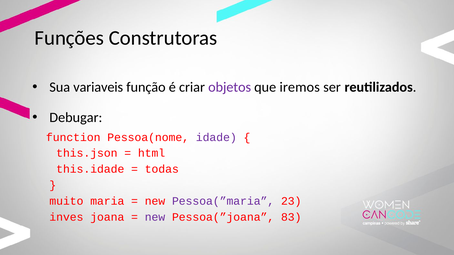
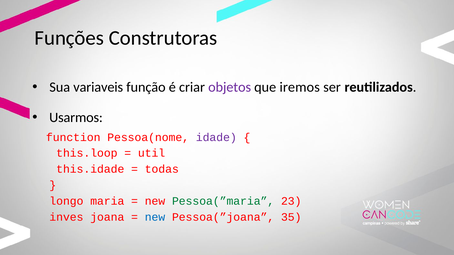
Debugar: Debugar -> Usarmos
this.json: this.json -> this.loop
html: html -> util
muito: muito -> longo
Pessoa(”maria colour: purple -> green
new at (155, 217) colour: purple -> blue
83: 83 -> 35
